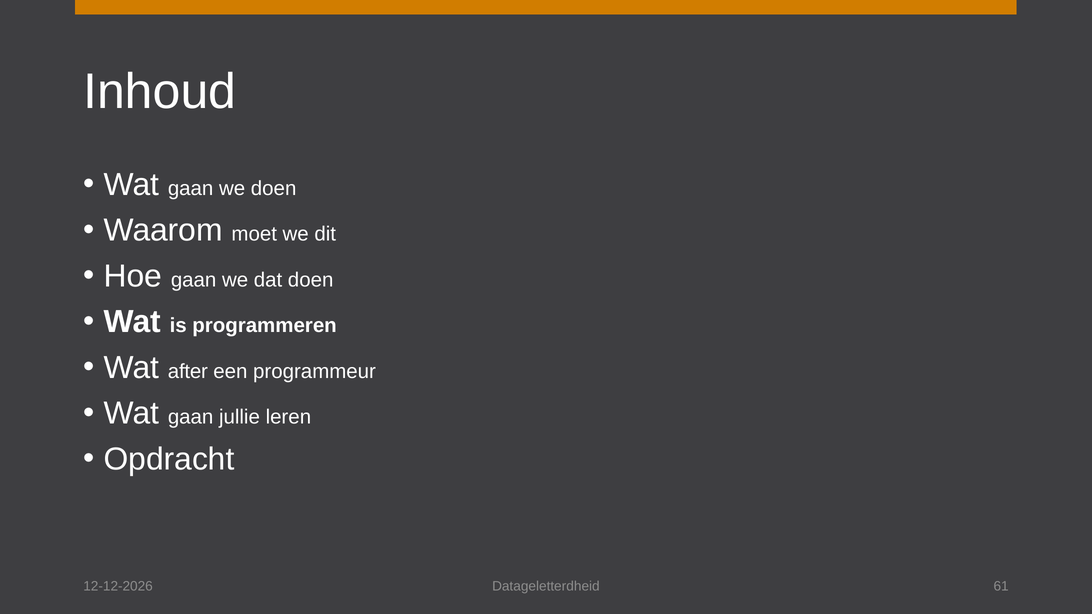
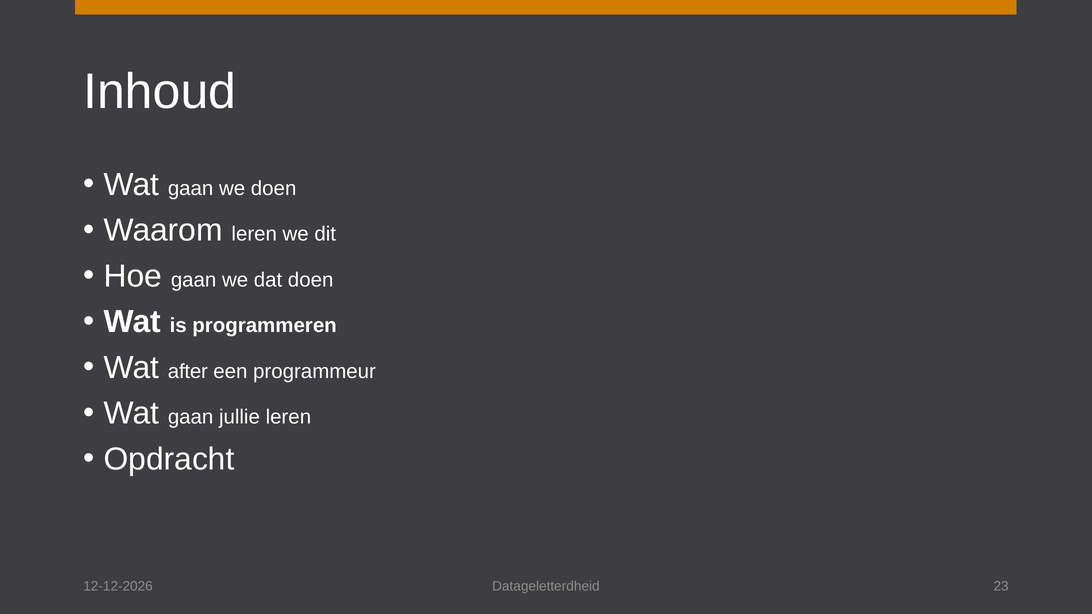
Waarom moet: moet -> leren
61: 61 -> 23
